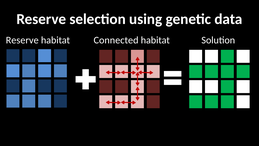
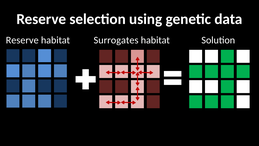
Connected: Connected -> Surrogates
